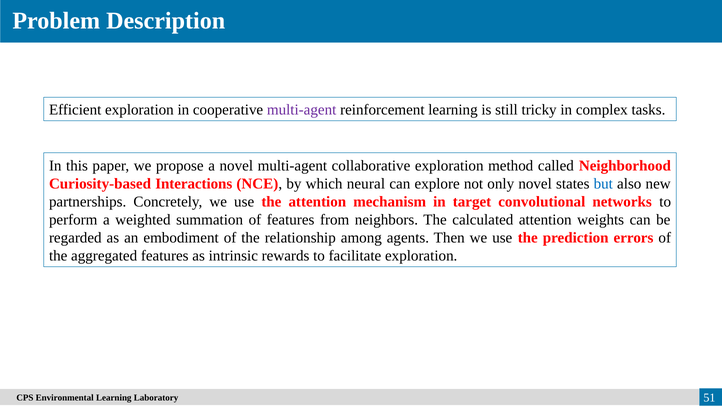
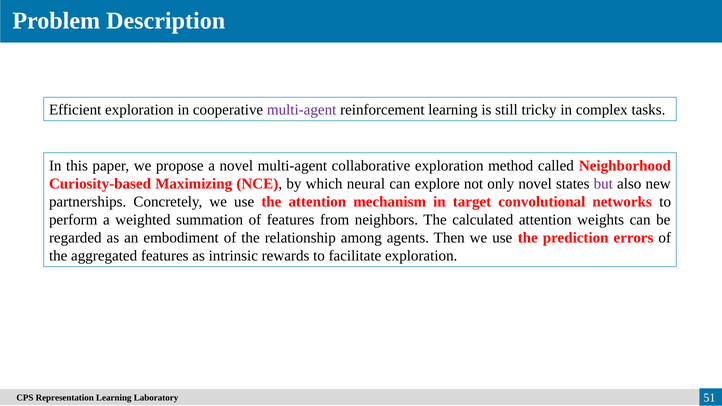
Interactions: Interactions -> Maximizing
but colour: blue -> purple
Environmental: Environmental -> Representation
